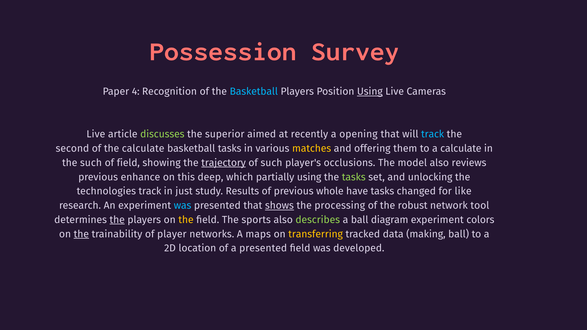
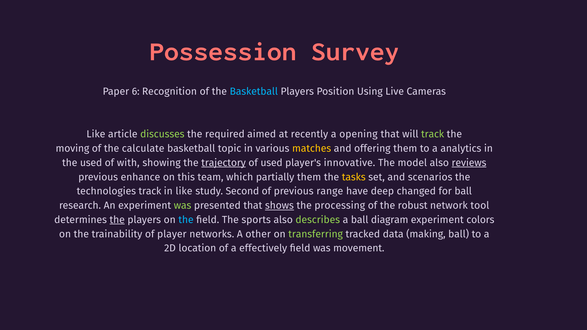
4: 4 -> 6
Using at (370, 92) underline: present -> none
Live at (96, 134): Live -> Like
superior: superior -> required
track at (433, 134) colour: light blue -> light green
second: second -> moving
basketball tasks: tasks -> topic
a calculate: calculate -> analytics
the such: such -> used
of field: field -> with
of such: such -> used
occlusions: occlusions -> innovative
reviews underline: none -> present
deep: deep -> team
partially using: using -> them
tasks at (354, 177) colour: light green -> yellow
unlocking: unlocking -> scenarios
in just: just -> like
Results: Results -> Second
whole: whole -> range
have tasks: tasks -> deep
for like: like -> ball
was at (183, 206) colour: light blue -> light green
the at (186, 220) colour: yellow -> light blue
the at (81, 234) underline: present -> none
maps: maps -> other
transferring colour: yellow -> light green
a presented: presented -> effectively
developed: developed -> movement
